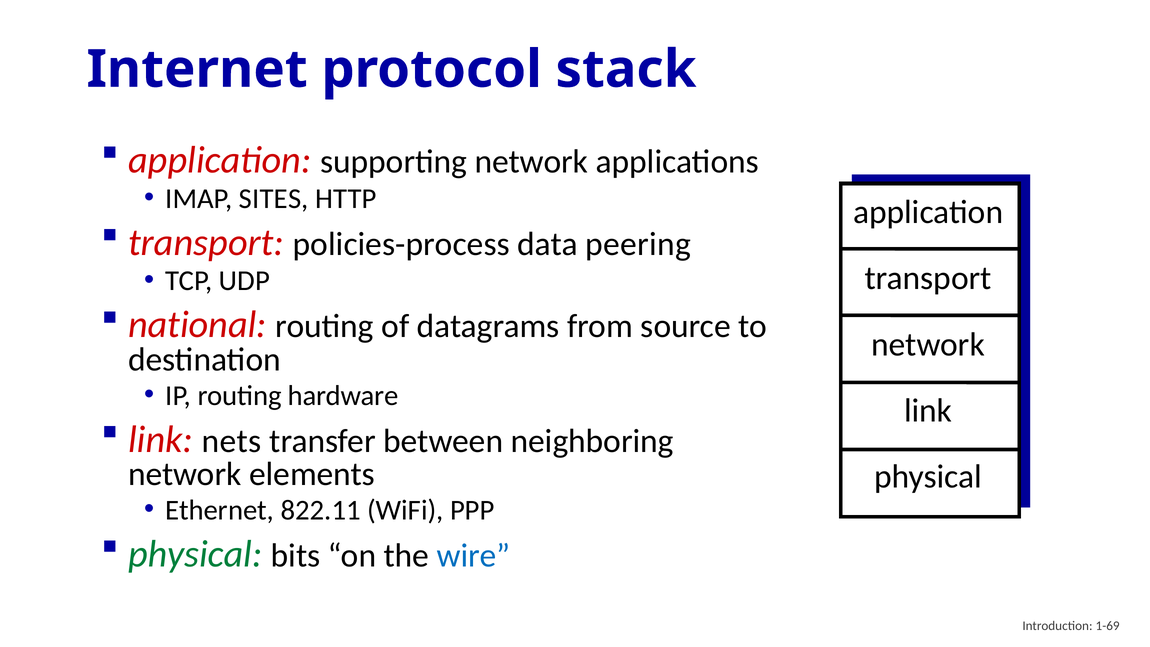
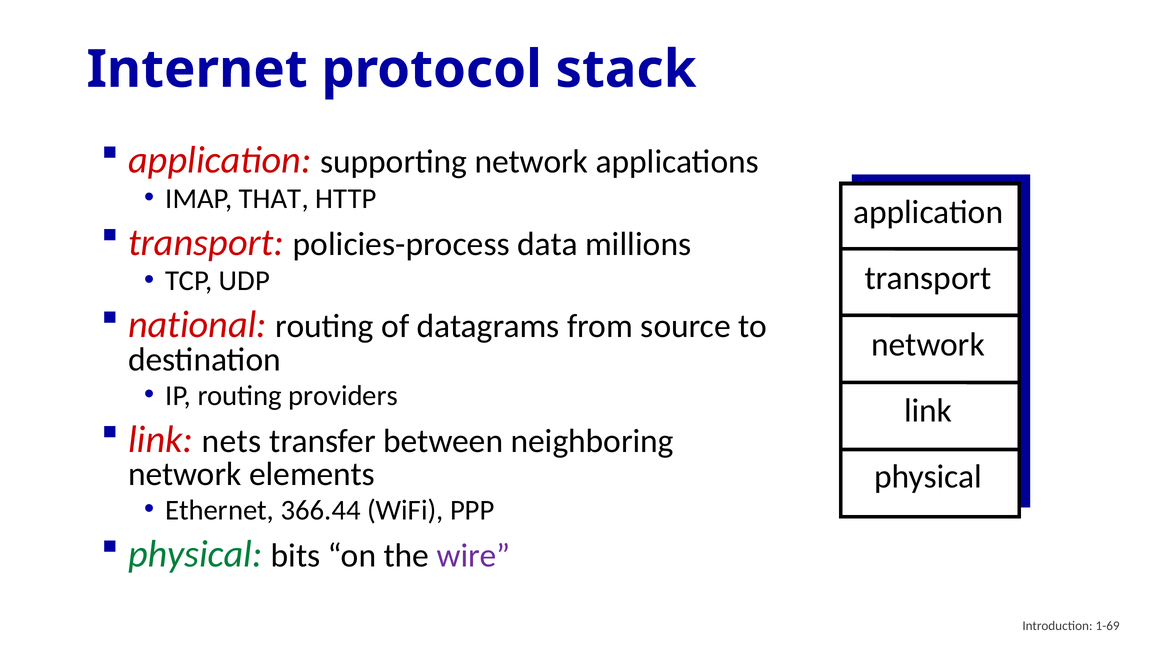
SITES: SITES -> THAT
peering: peering -> millions
hardware: hardware -> providers
822.11: 822.11 -> 366.44
wire colour: blue -> purple
